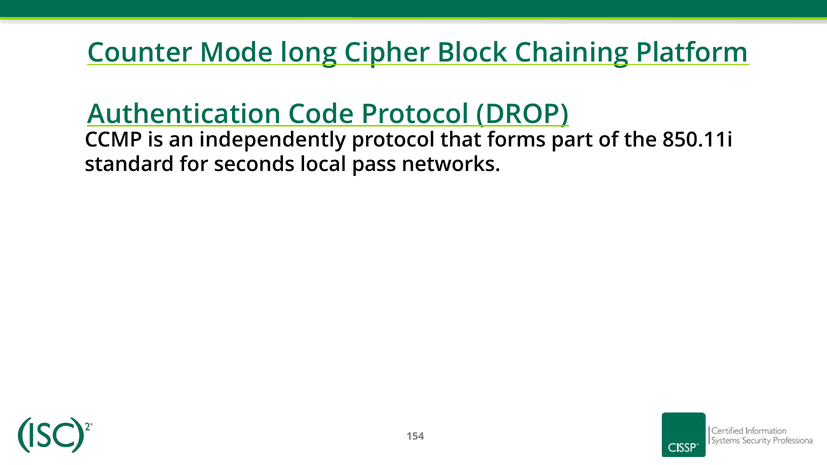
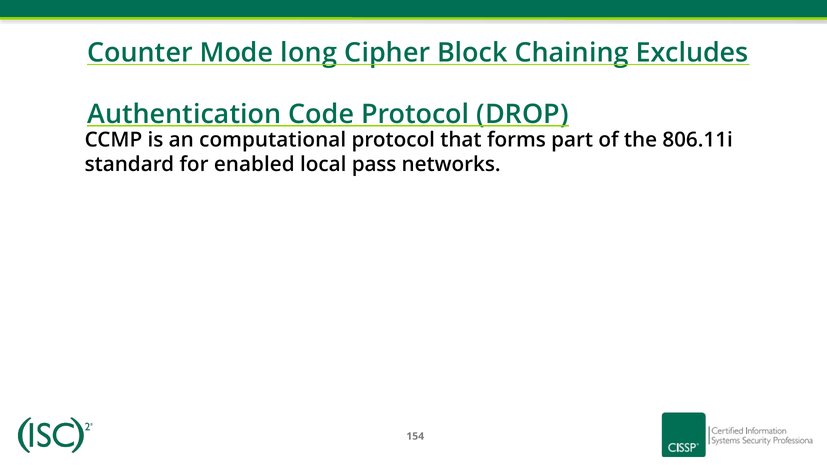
Platform: Platform -> Excludes
independently: independently -> computational
850.11i: 850.11i -> 806.11i
seconds: seconds -> enabled
